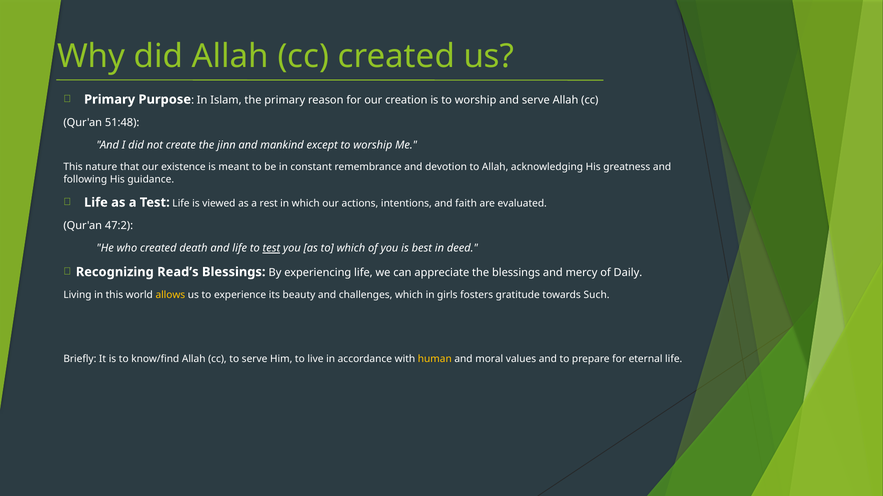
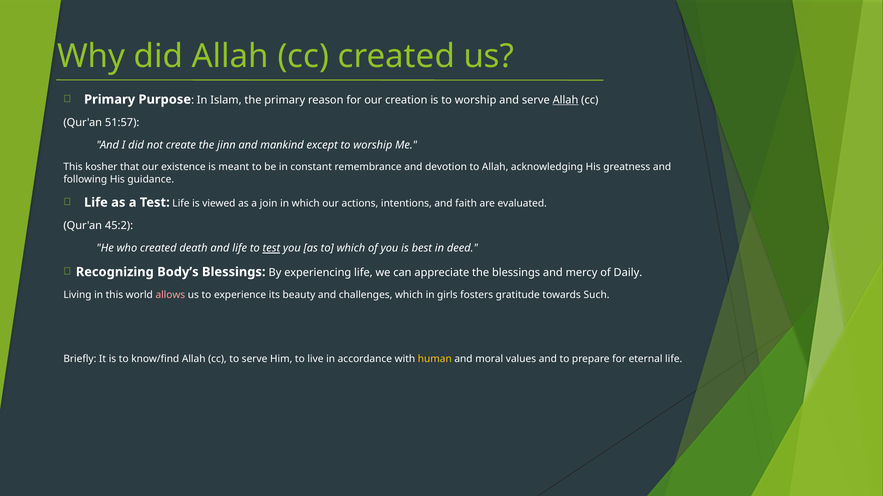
Allah at (566, 100) underline: none -> present
51:48: 51:48 -> 51:57
nature: nature -> kosher
rest: rest -> join
47:2: 47:2 -> 45:2
Read’s: Read’s -> Body’s
allows colour: yellow -> pink
